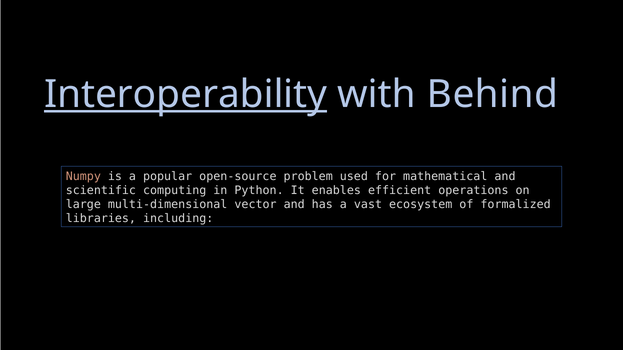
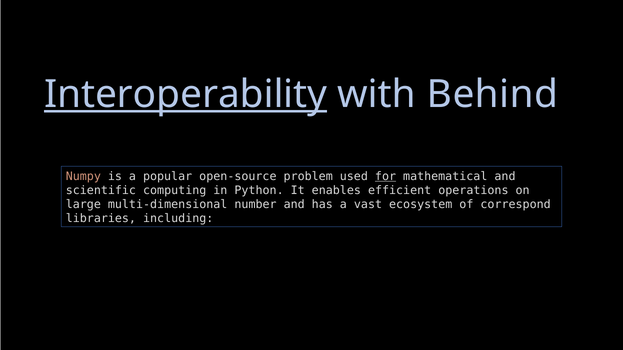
for underline: none -> present
vector: vector -> number
formalized: formalized -> correspond
